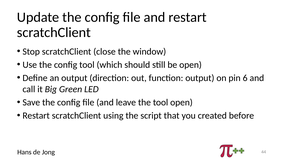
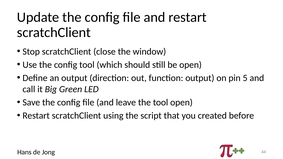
6: 6 -> 5
